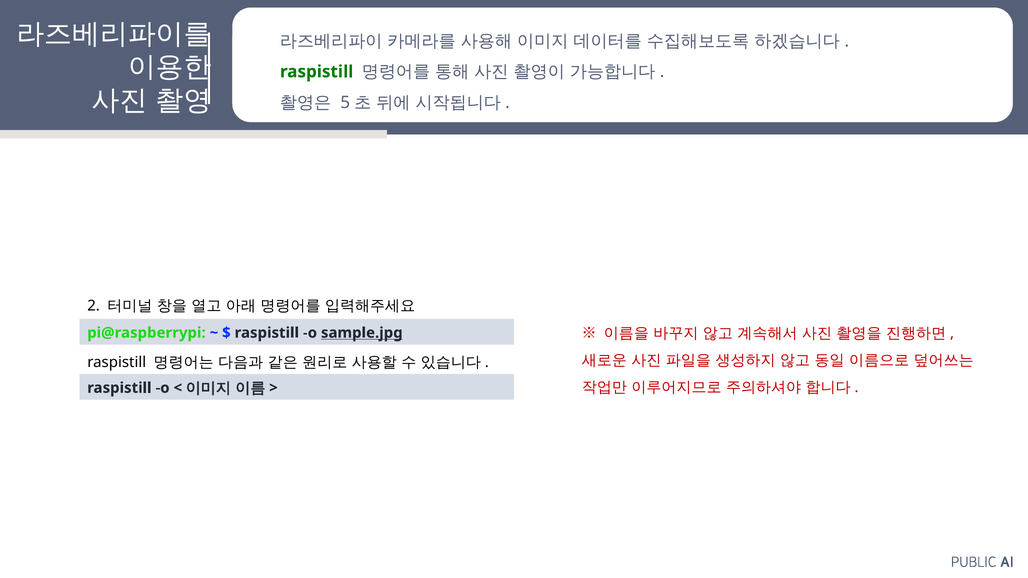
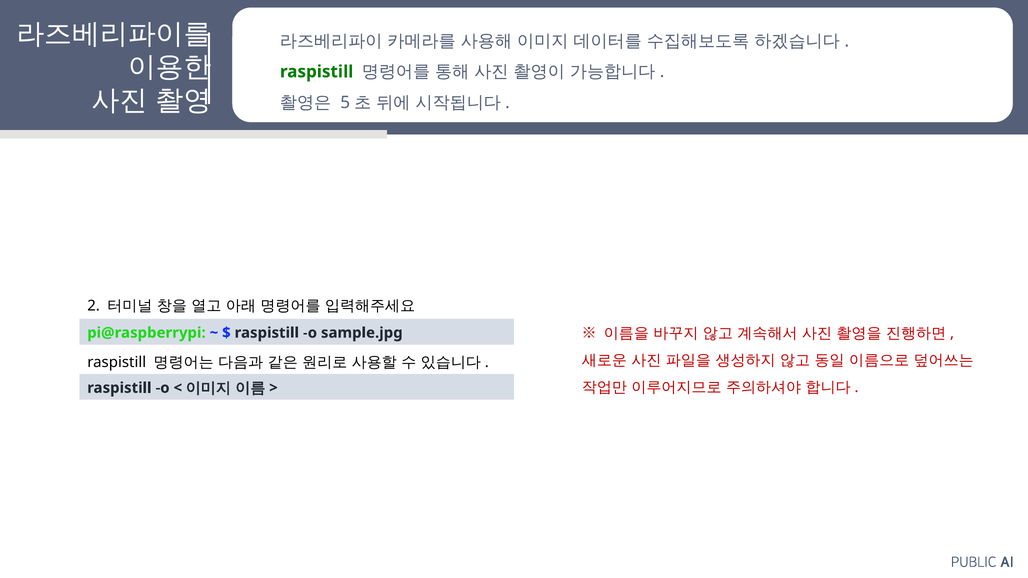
sample.jpg underline: present -> none
